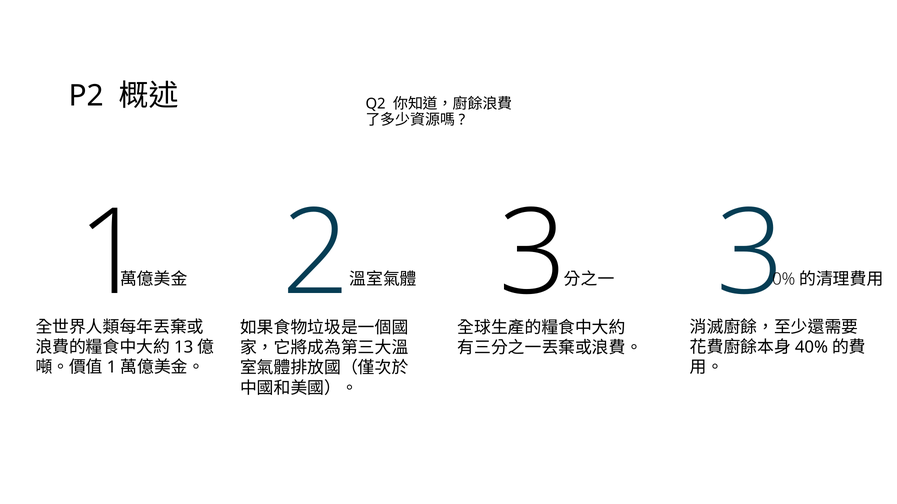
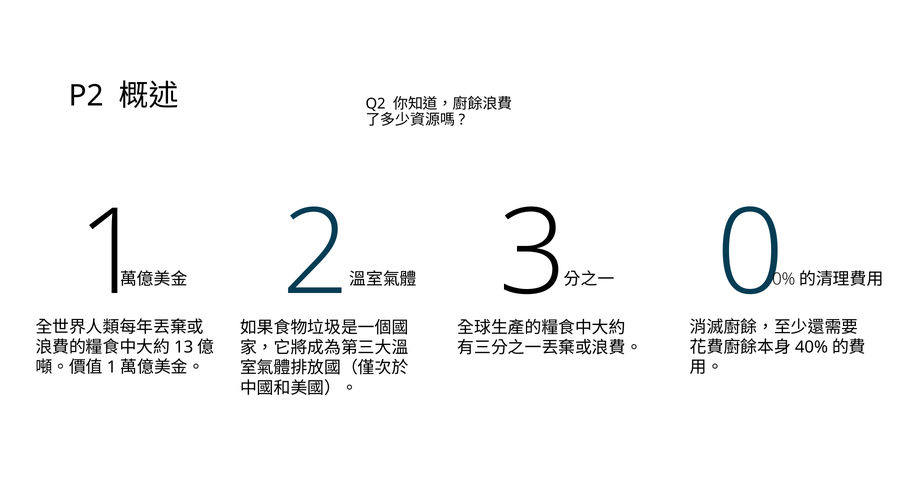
3 3: 3 -> 0
